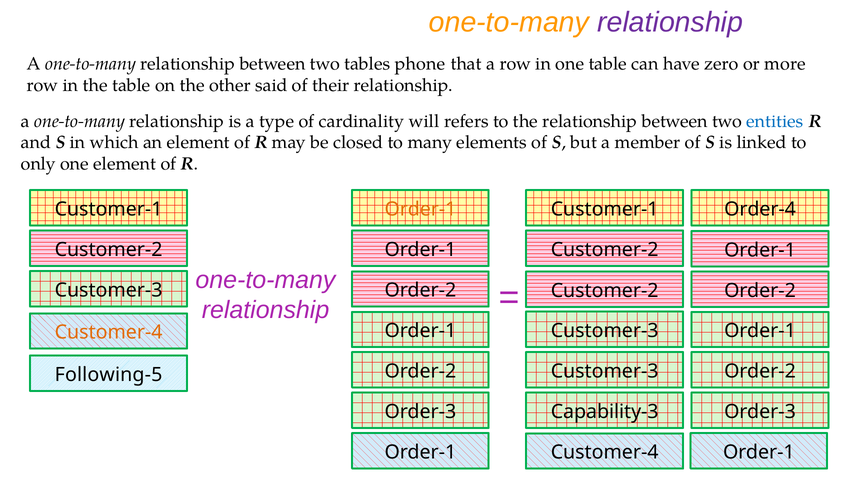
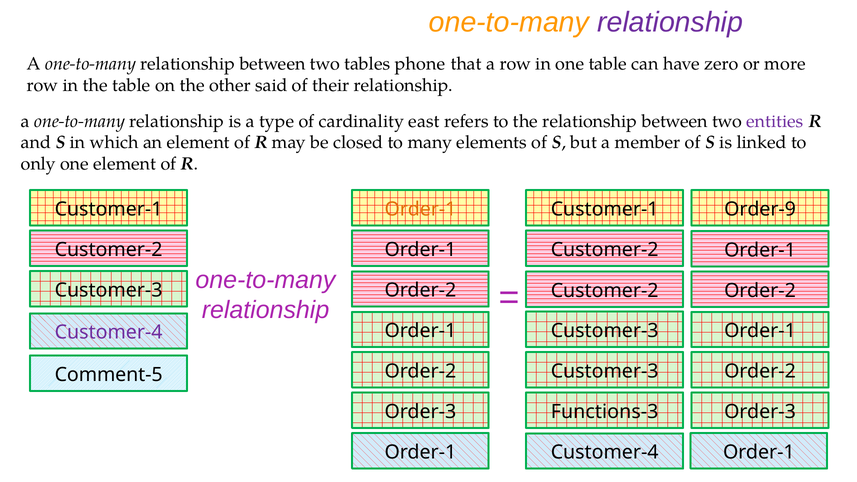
will: will -> east
entities colour: blue -> purple
Order-4: Order-4 -> Order-9
Customer-4 at (109, 332) colour: orange -> purple
Following-5: Following-5 -> Comment-5
Capability-3: Capability-3 -> Functions-3
